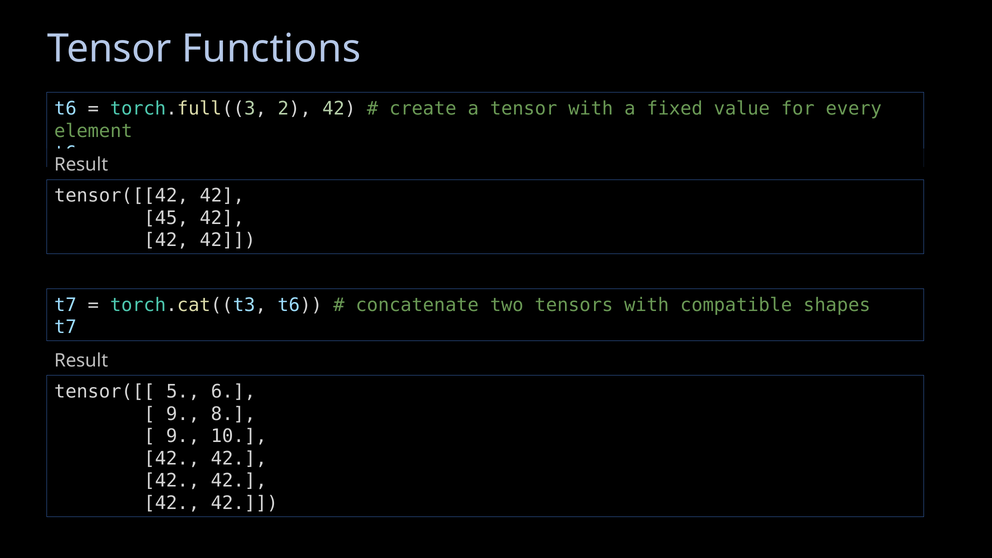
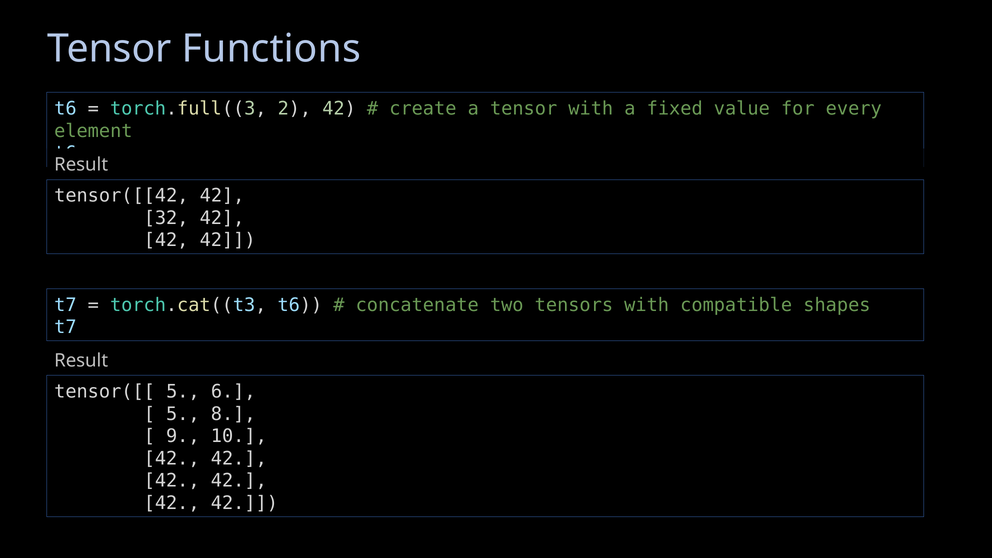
45: 45 -> 32
9 at (183, 414): 9 -> 5
